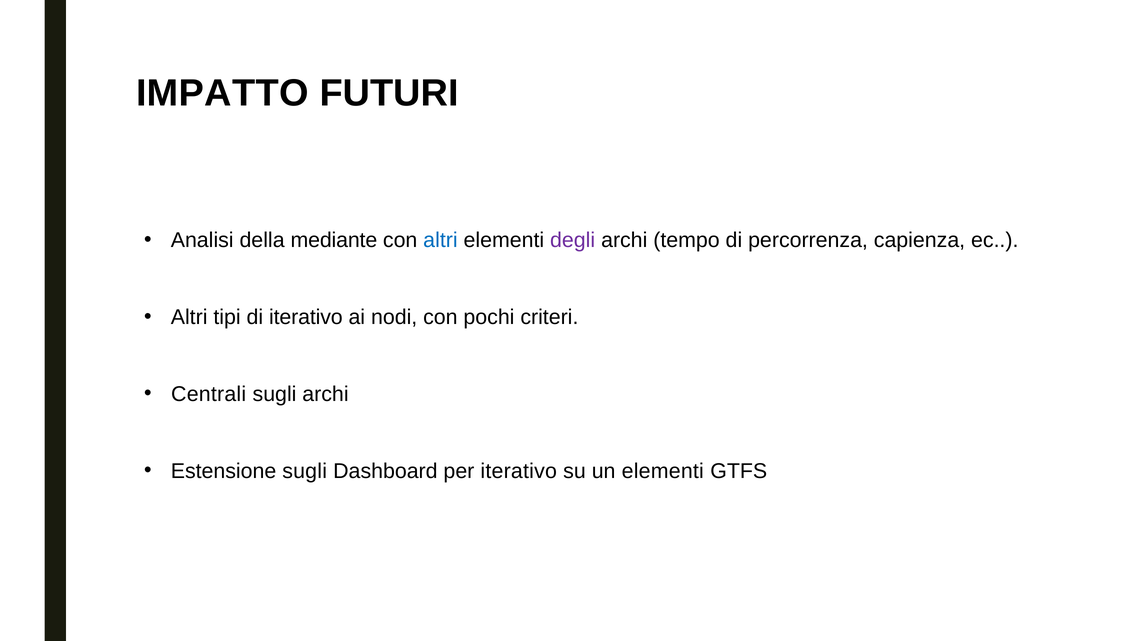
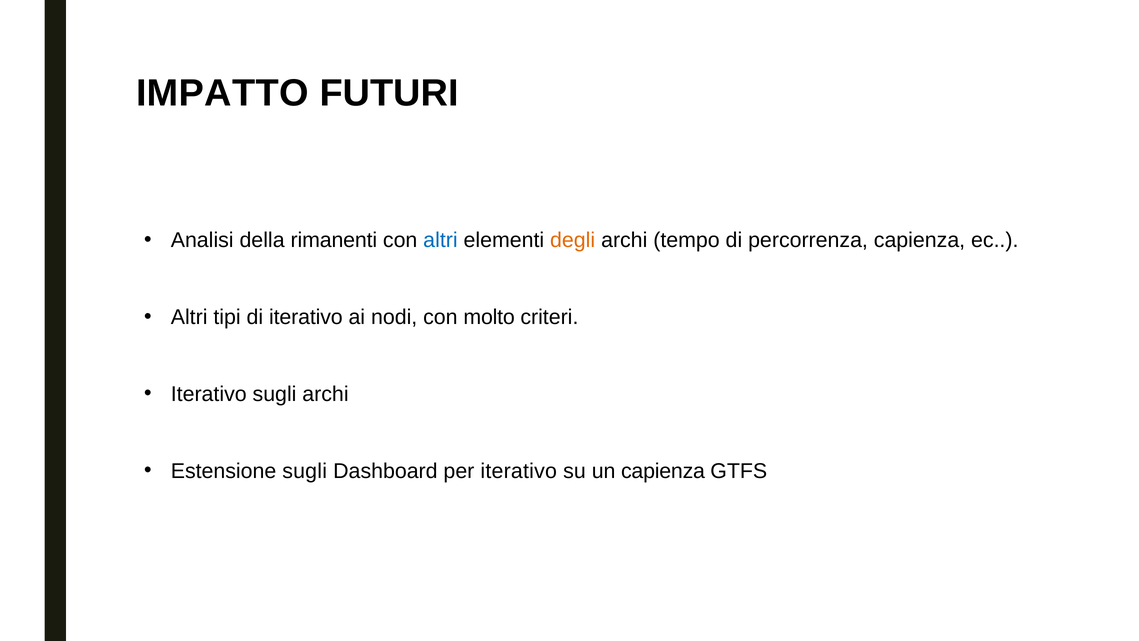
mediante: mediante -> rimanenti
degli colour: purple -> orange
pochi: pochi -> molto
Centrali at (209, 394): Centrali -> Iterativo
un elementi: elementi -> capienza
